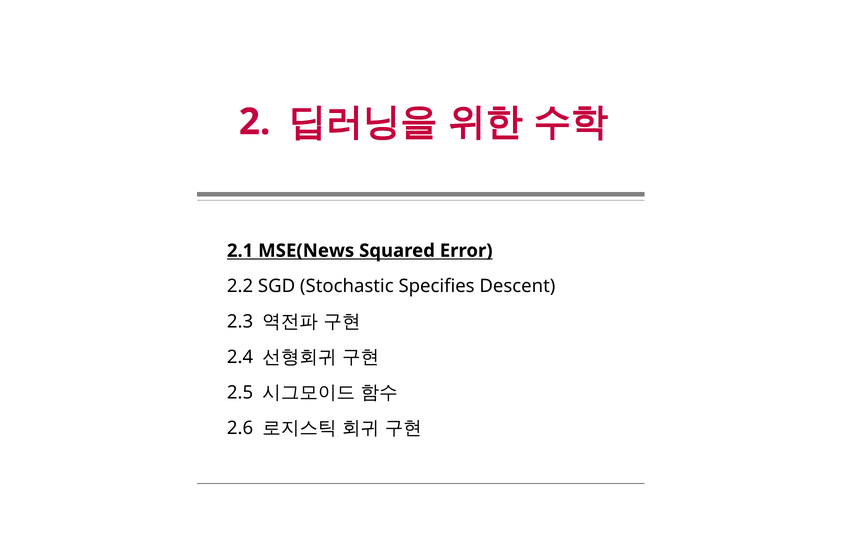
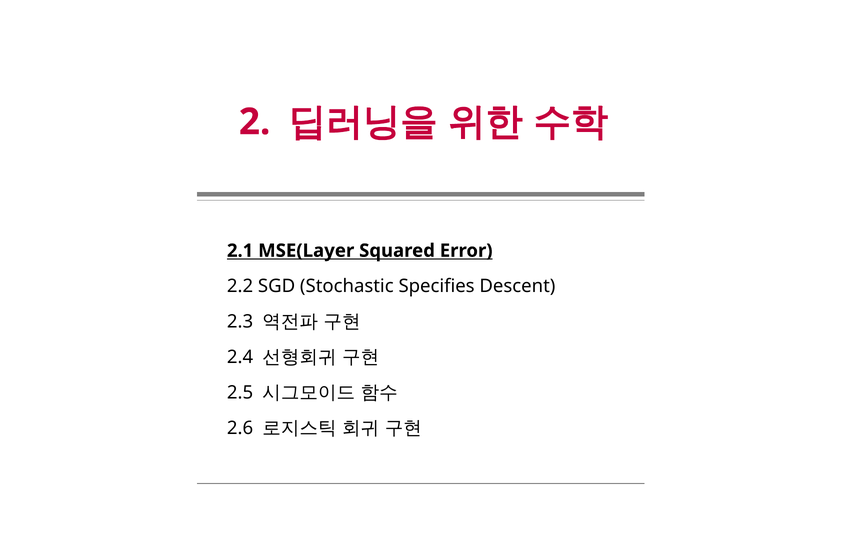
MSE(News: MSE(News -> MSE(Layer
